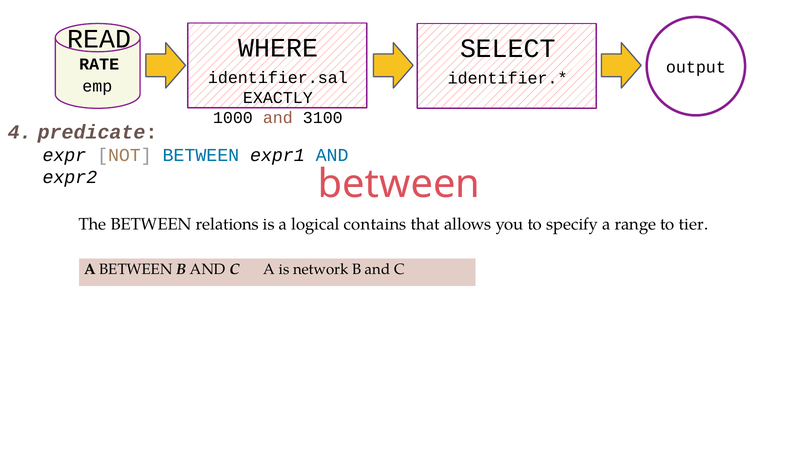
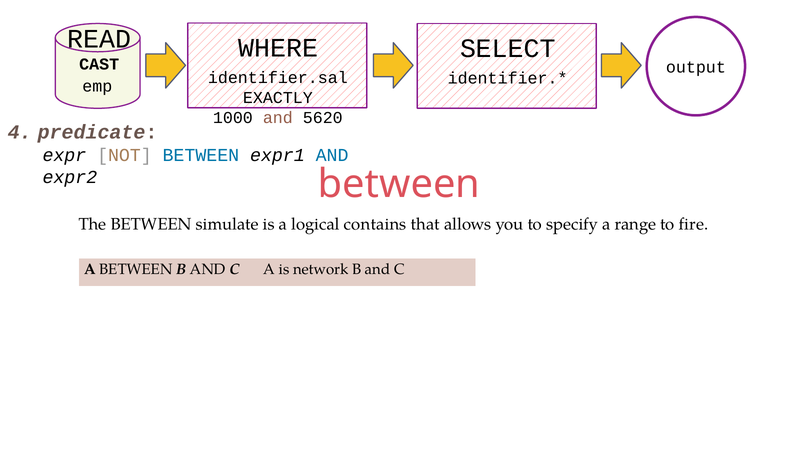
RATE: RATE -> CAST
3100: 3100 -> 5620
relations: relations -> simulate
tier: tier -> fire
